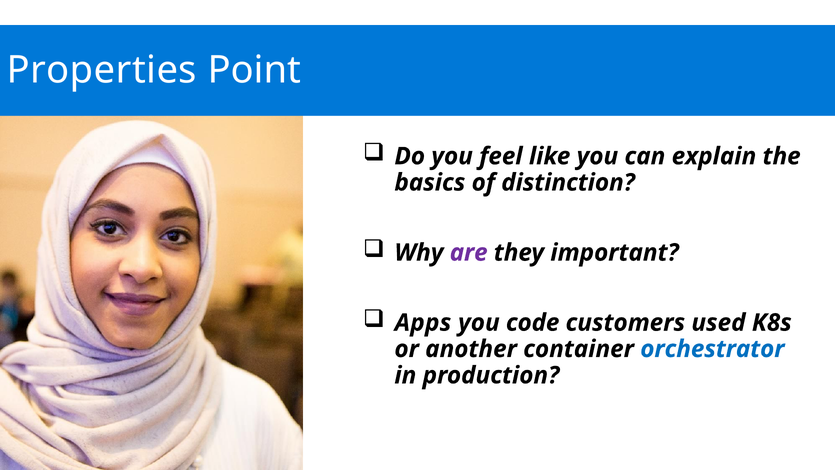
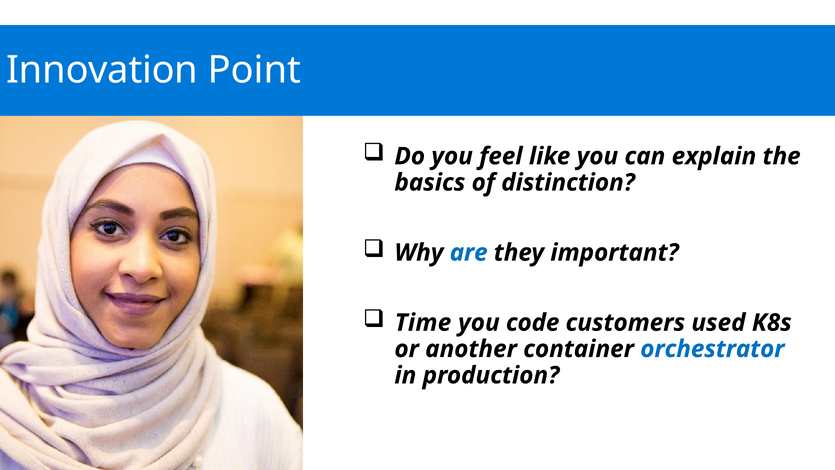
Properties: Properties -> Innovation
are colour: purple -> blue
Apps: Apps -> Time
